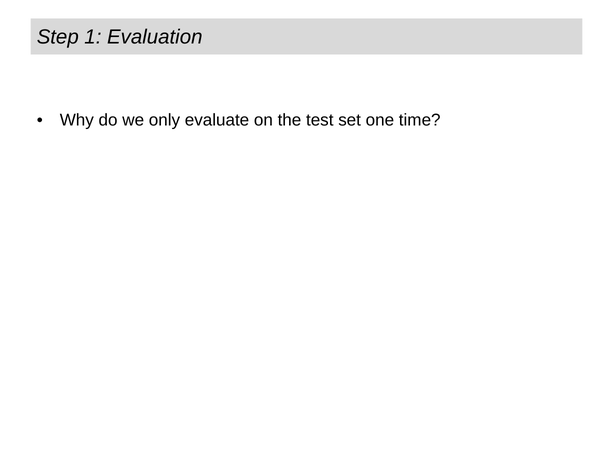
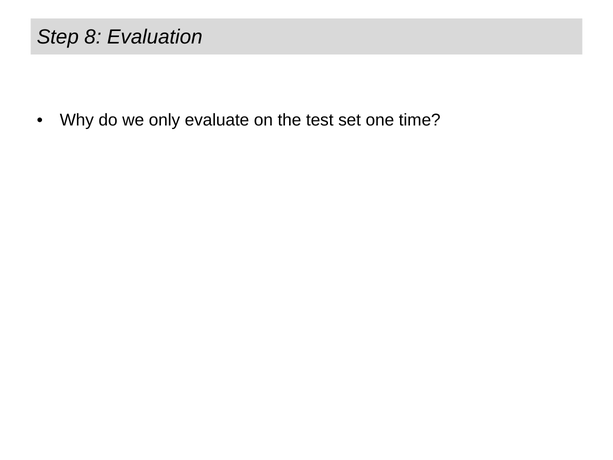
1: 1 -> 8
